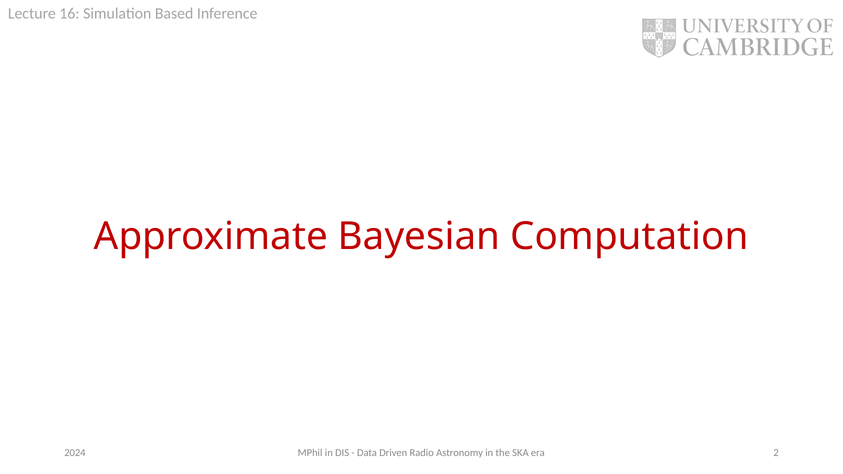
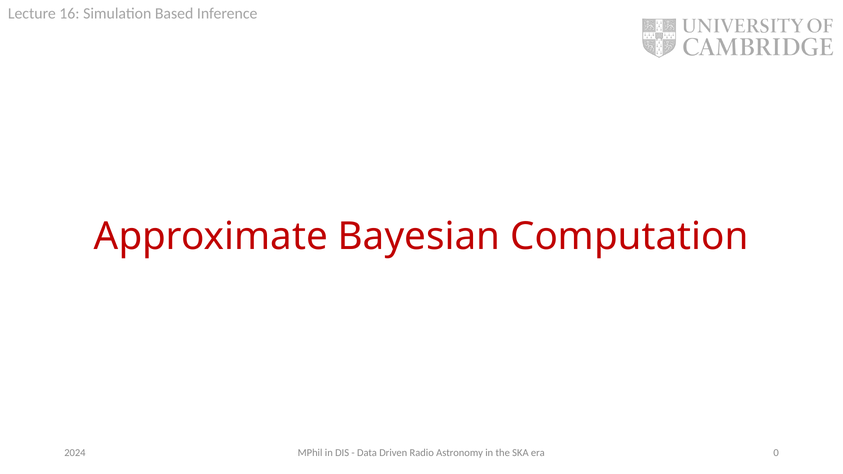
2: 2 -> 0
